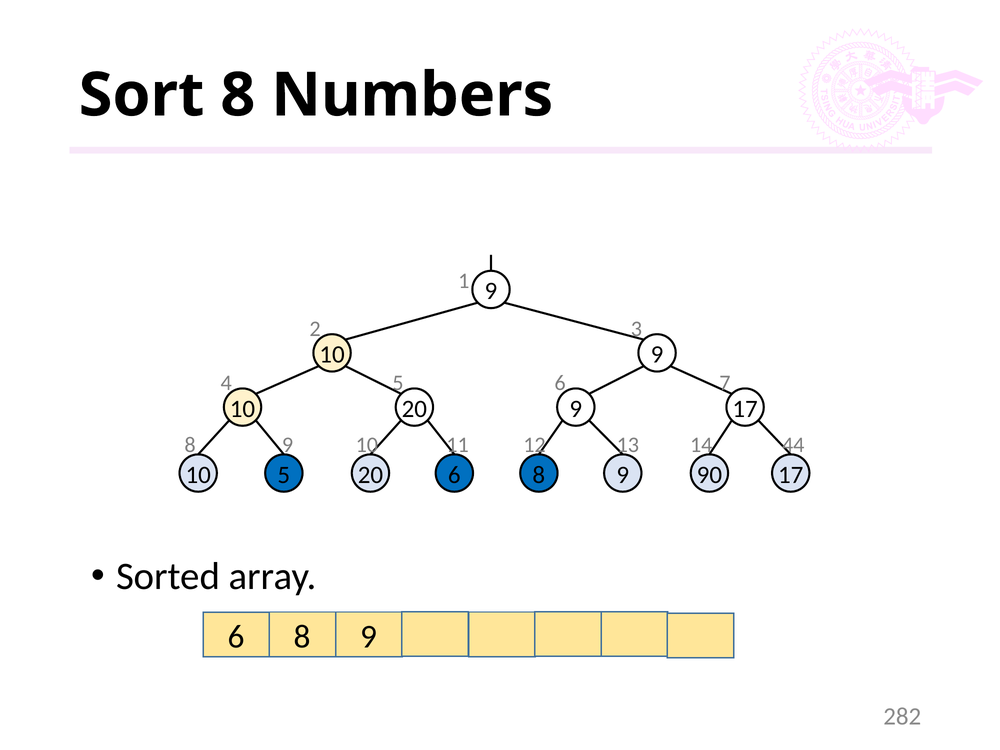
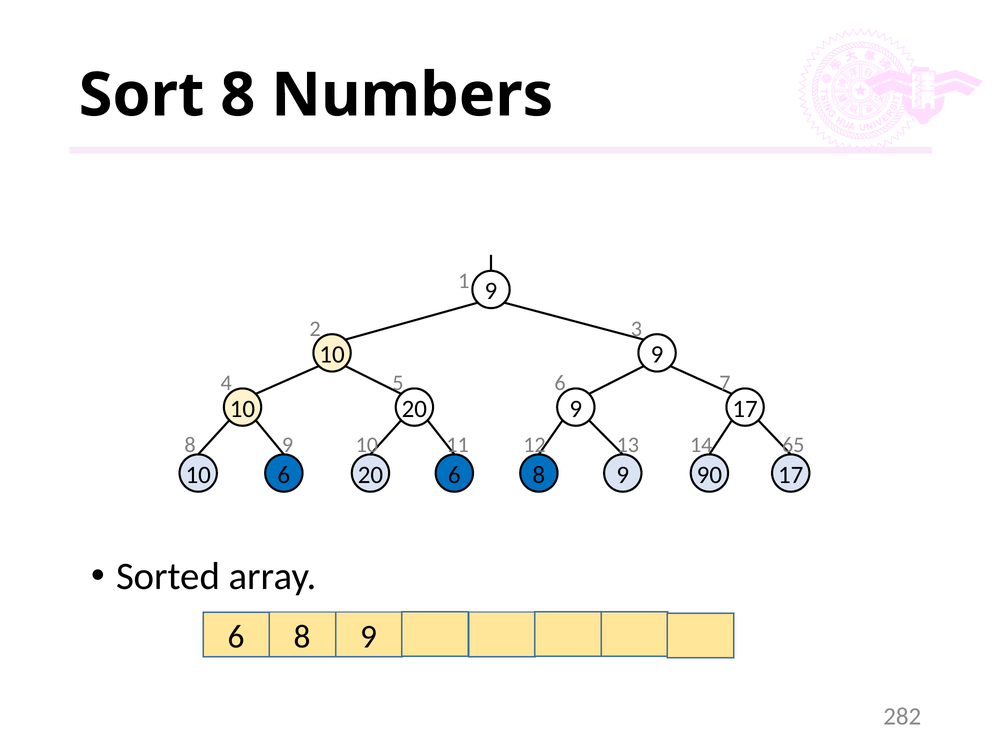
44: 44 -> 65
10 5: 5 -> 6
